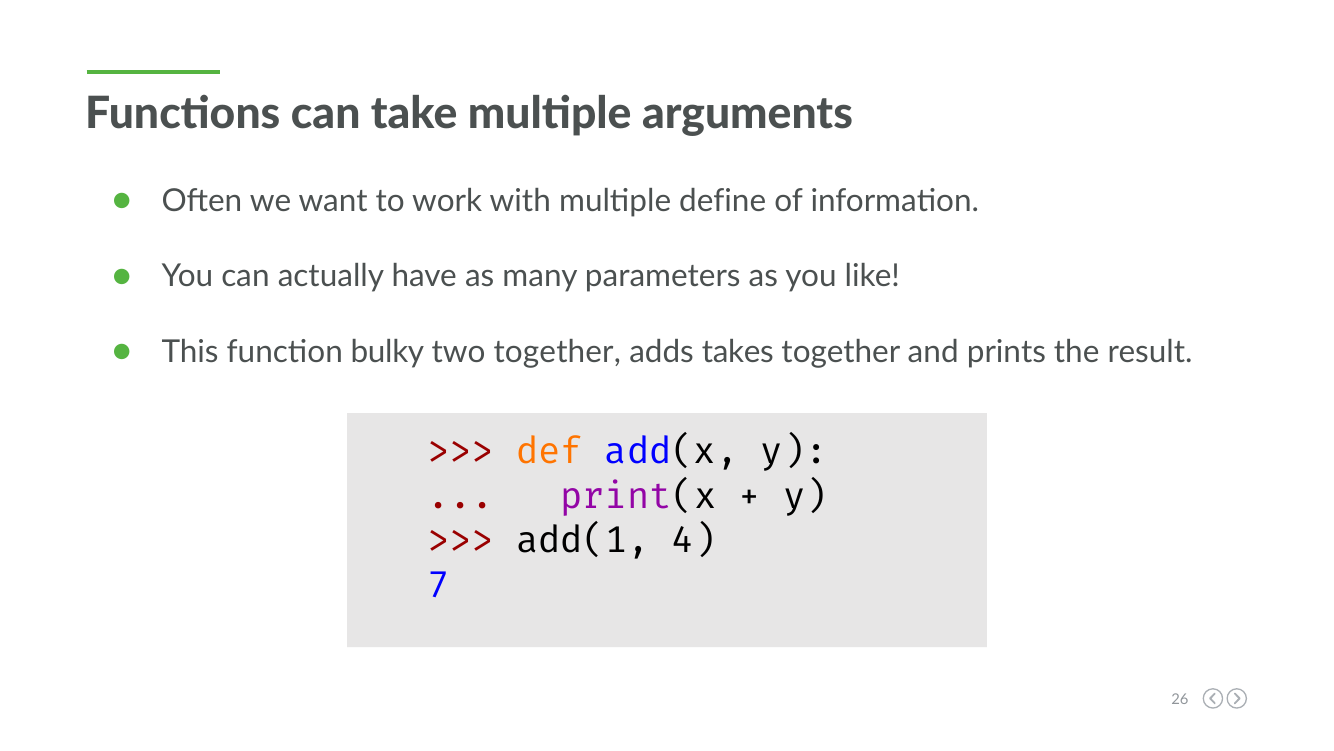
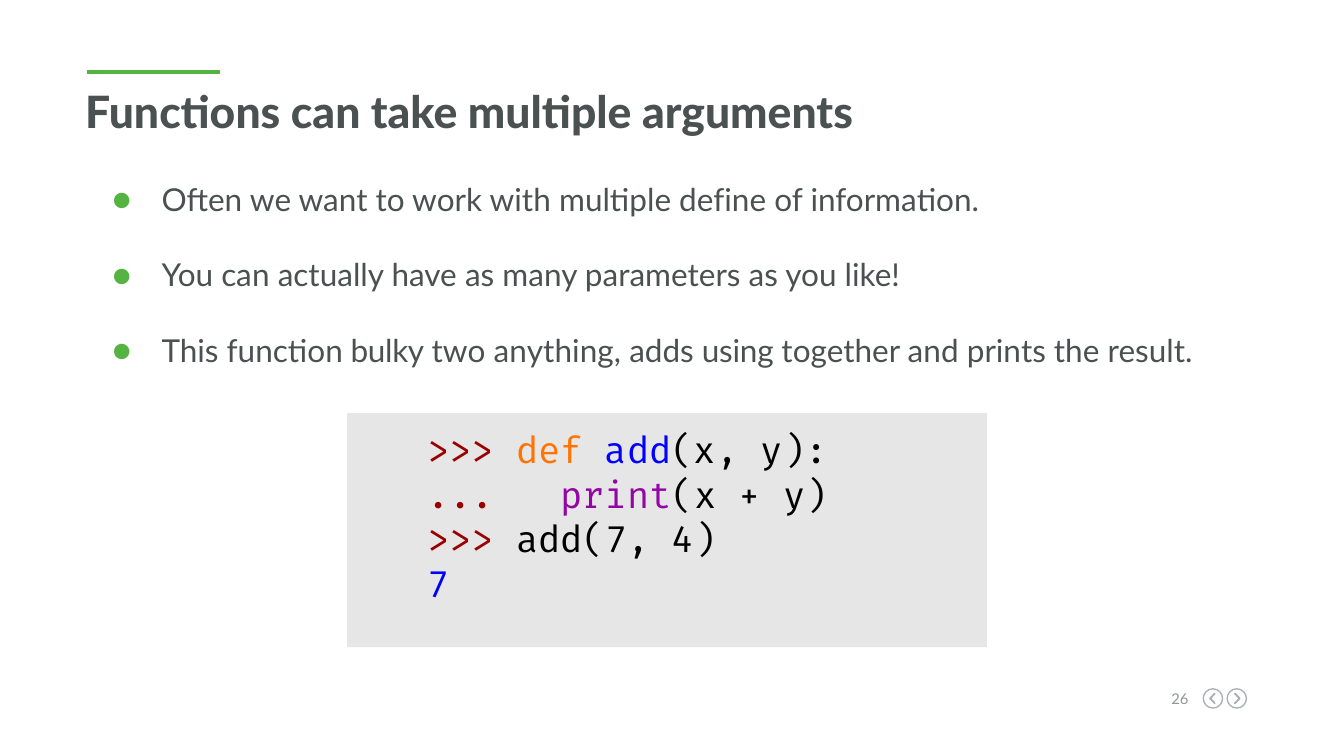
two together: together -> anything
takes: takes -> using
add(1: add(1 -> add(7
